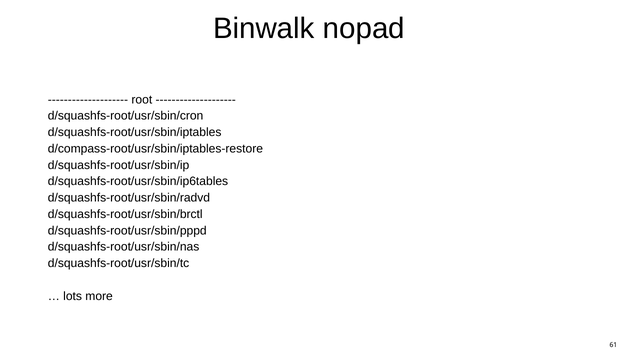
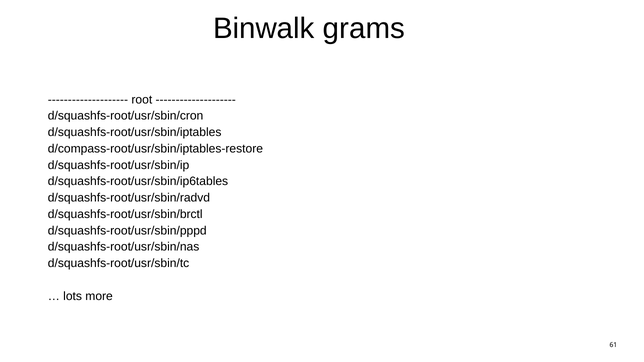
nopad: nopad -> grams
